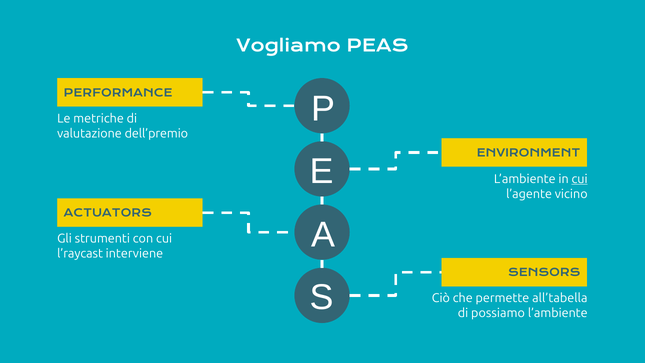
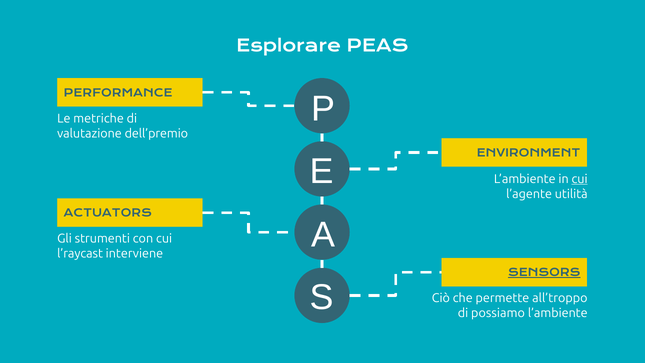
Vogliamo: Vogliamo -> Esplorare
vicino: vicino -> utilità
SENSORS underline: none -> present
all’tabella: all’tabella -> all’troppo
